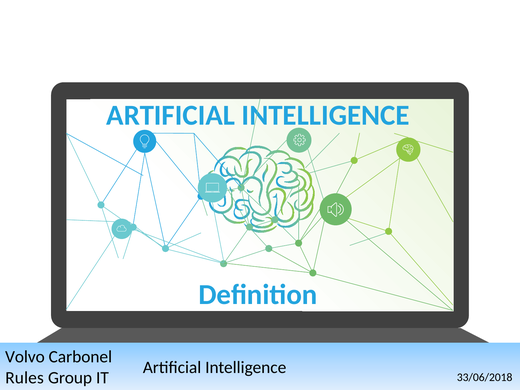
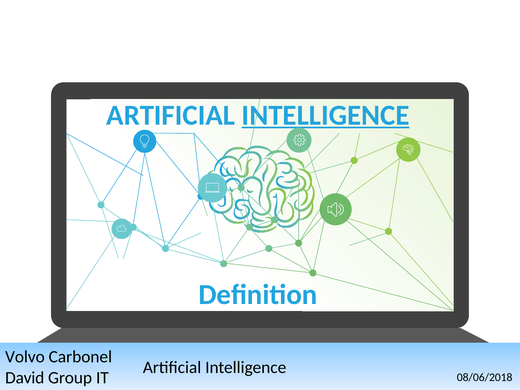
INTELLIGENCE at (326, 115) underline: none -> present
Rules: Rules -> David
33/06/2018: 33/06/2018 -> 08/06/2018
